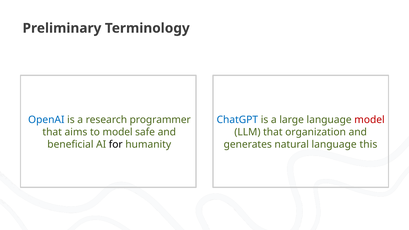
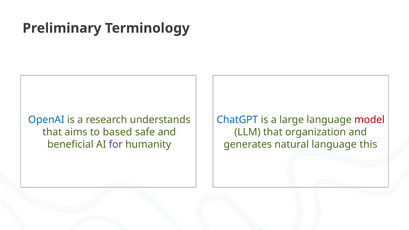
programmer: programmer -> understands
to model: model -> based
for colour: black -> purple
